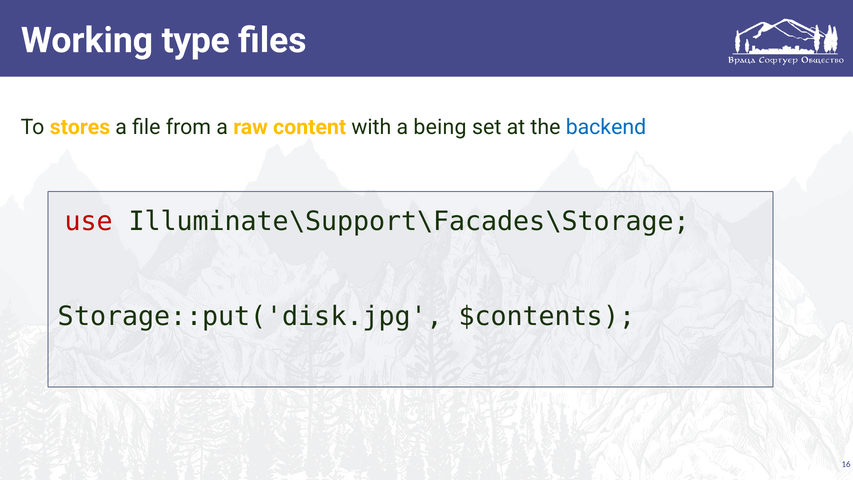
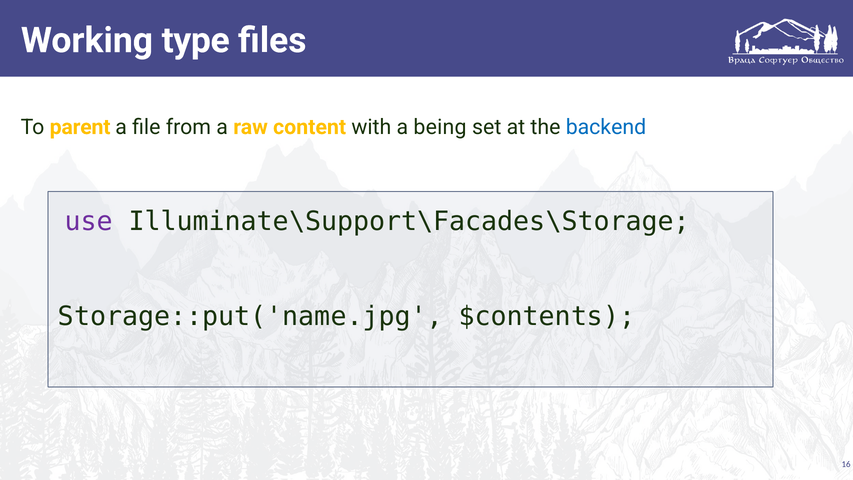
stores: stores -> parent
use colour: red -> purple
Storage::put('disk.jpg: Storage::put('disk.jpg -> Storage::put('name.jpg
